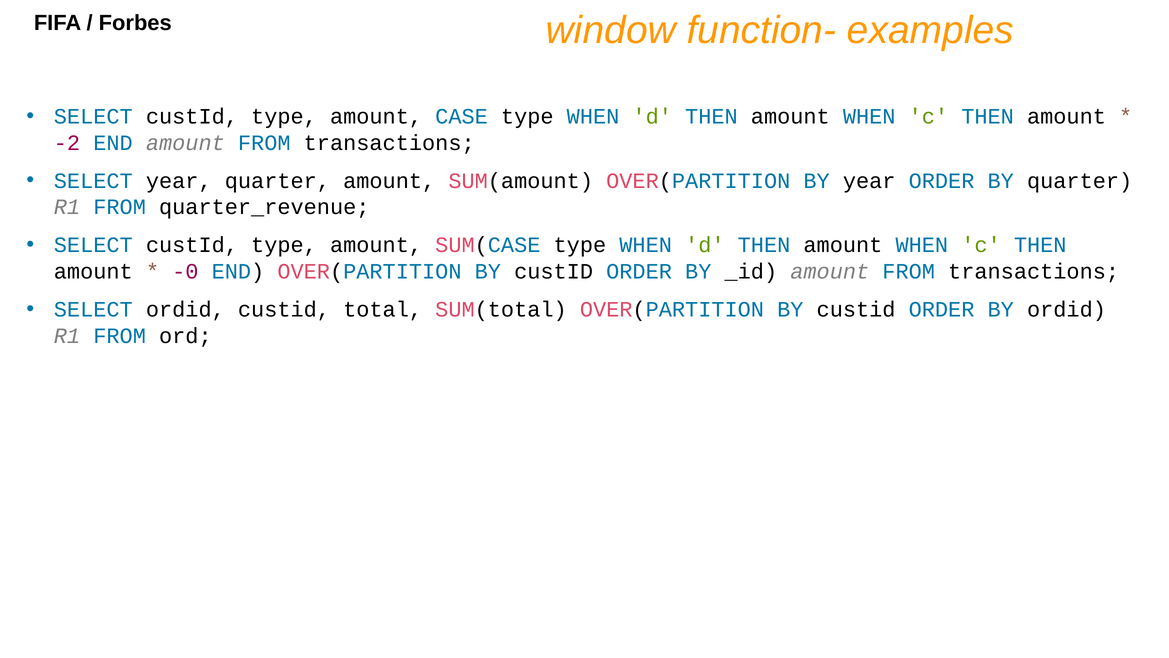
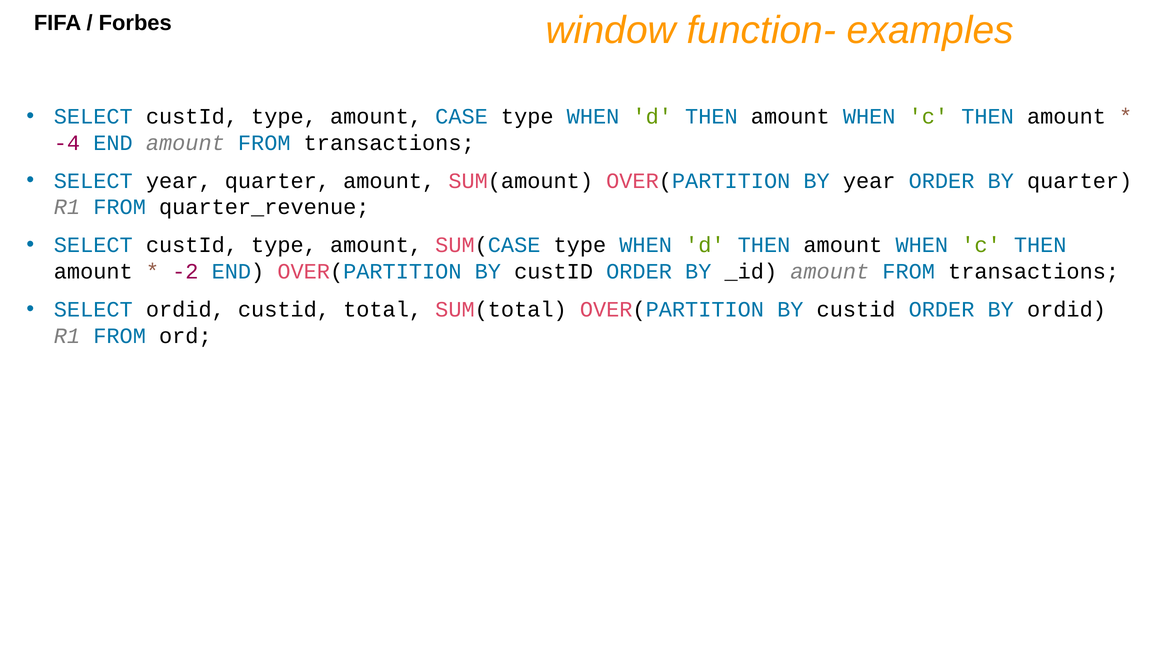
-2: -2 -> -4
-0: -0 -> -2
